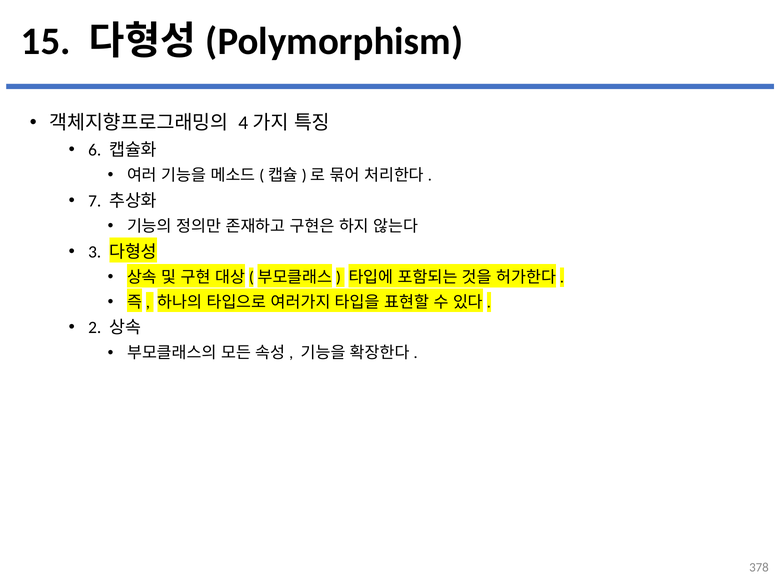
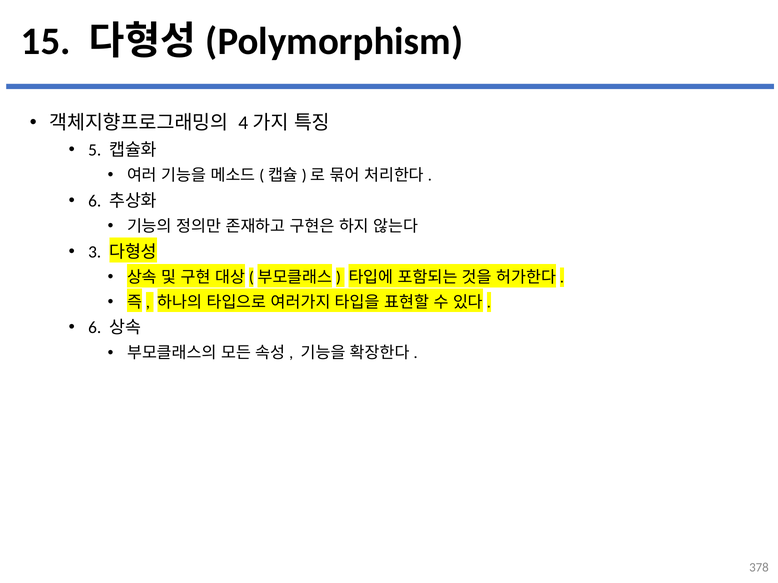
6: 6 -> 5
7 at (95, 201): 7 -> 6
2 at (95, 328): 2 -> 6
